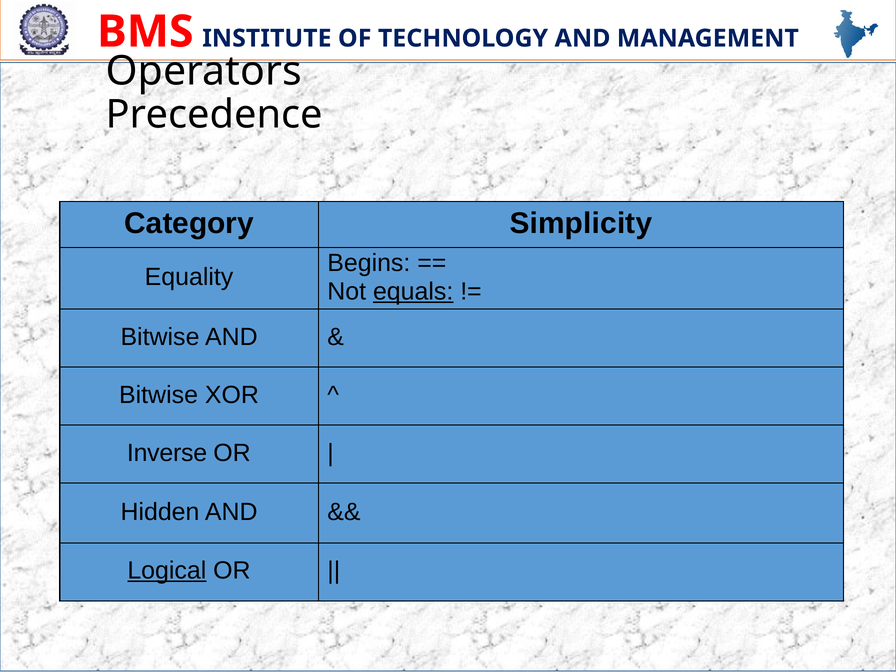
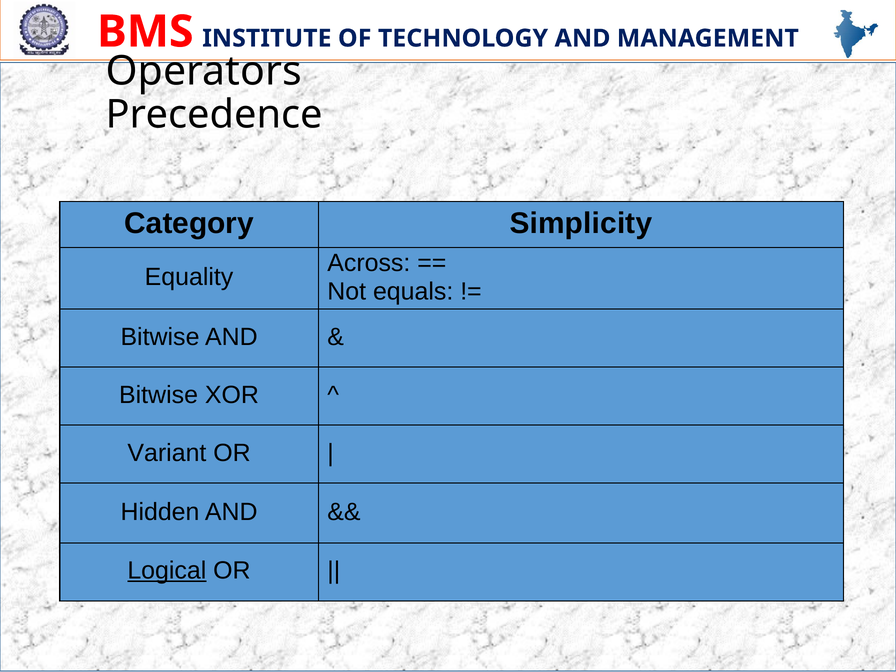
Begins: Begins -> Across
equals underline: present -> none
Inverse: Inverse -> Variant
